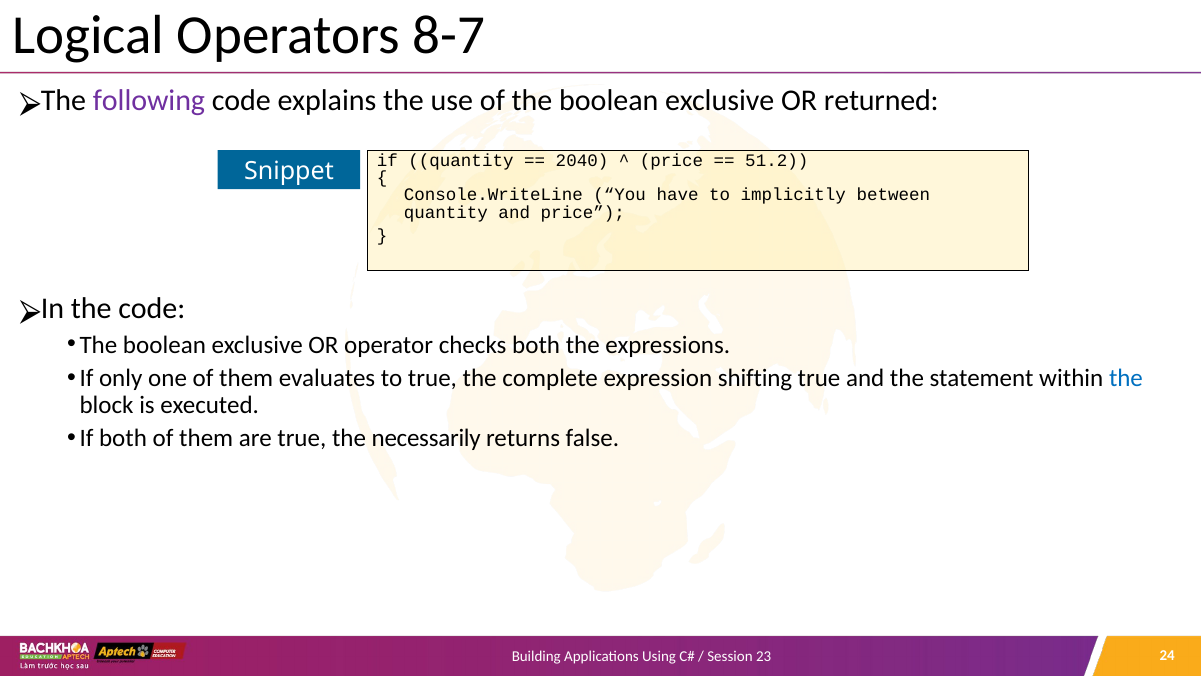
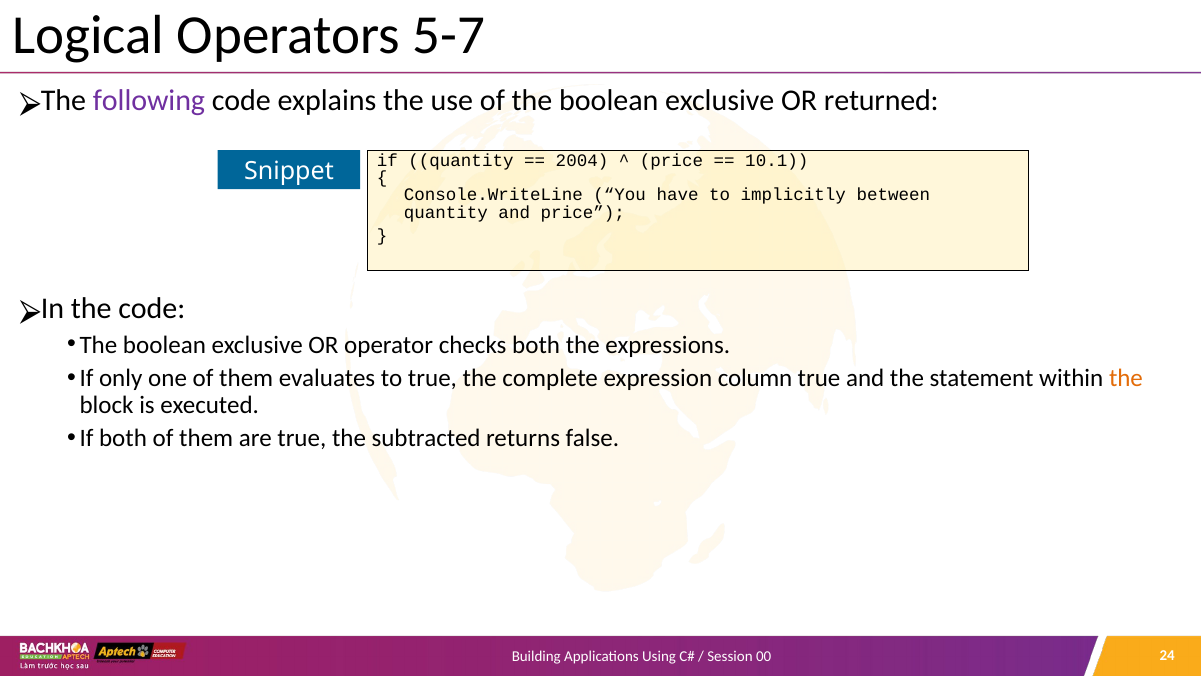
8-7: 8-7 -> 5-7
2040: 2040 -> 2004
51.2: 51.2 -> 10.1
shifting: shifting -> column
the at (1126, 378) colour: blue -> orange
necessarily: necessarily -> subtracted
23: 23 -> 00
